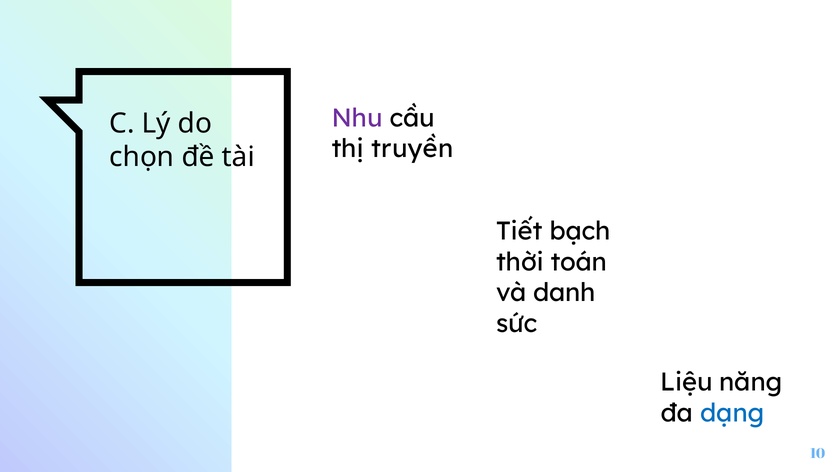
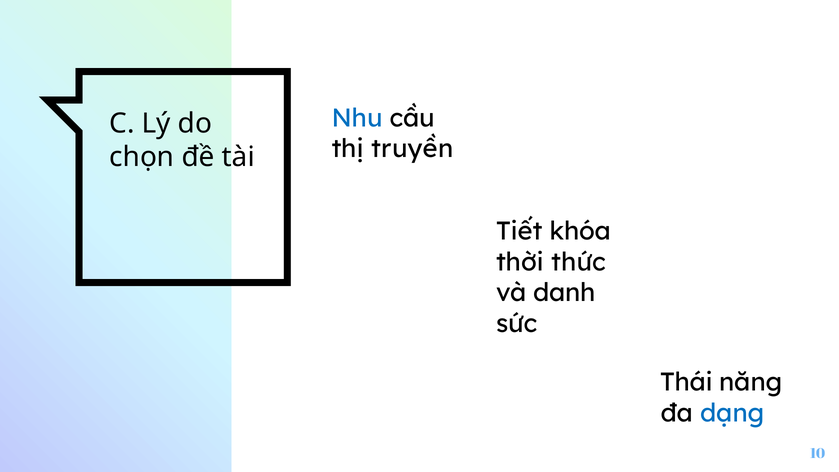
Nhu colour: purple -> blue
bạch: bạch -> khóa
toán: toán -> thức
Liệu: Liệu -> Thái
